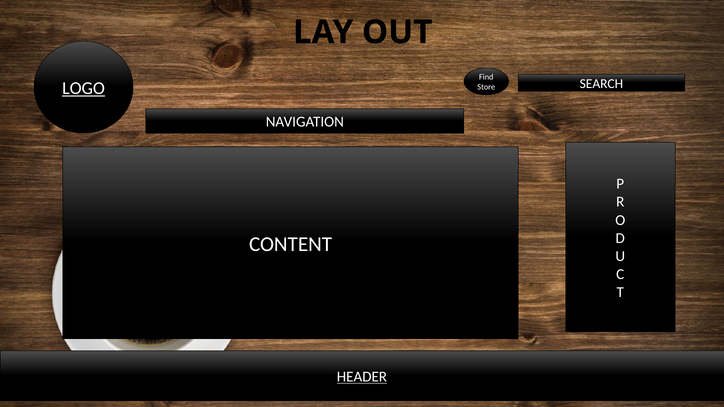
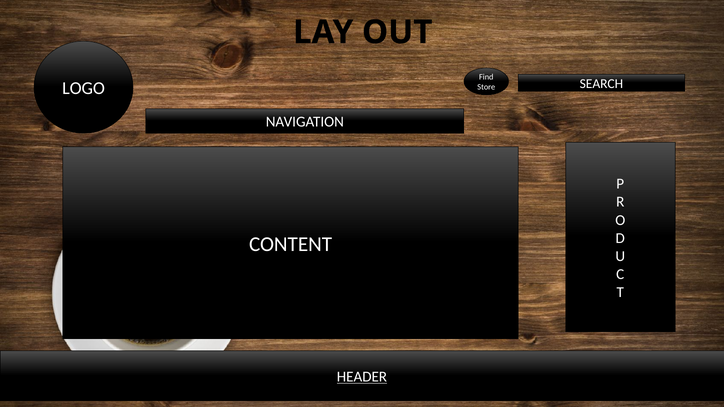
LOGO underline: present -> none
